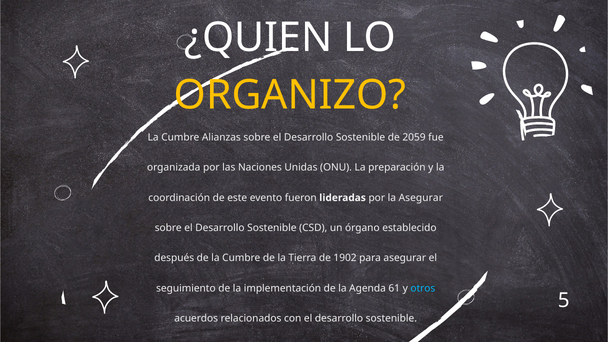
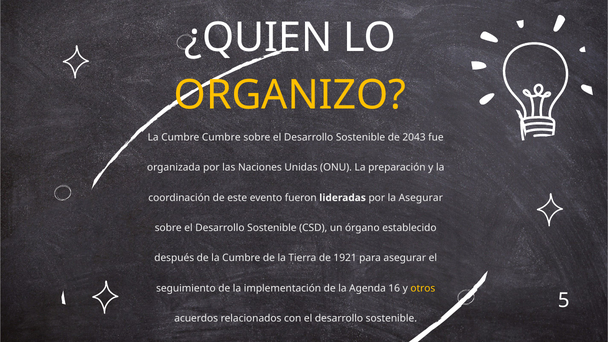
Cumbre Alianzas: Alianzas -> Cumbre
2059: 2059 -> 2043
1902: 1902 -> 1921
61: 61 -> 16
otros colour: light blue -> yellow
